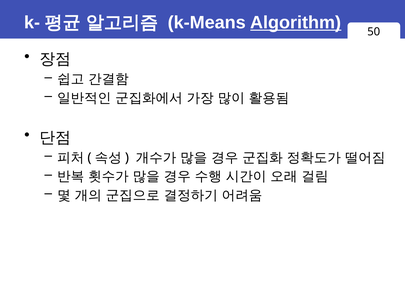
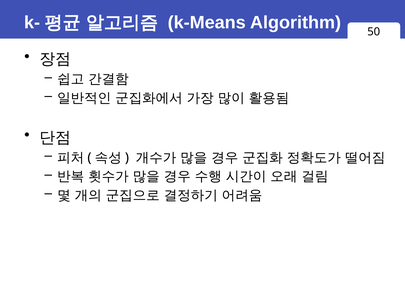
Algorithm underline: present -> none
